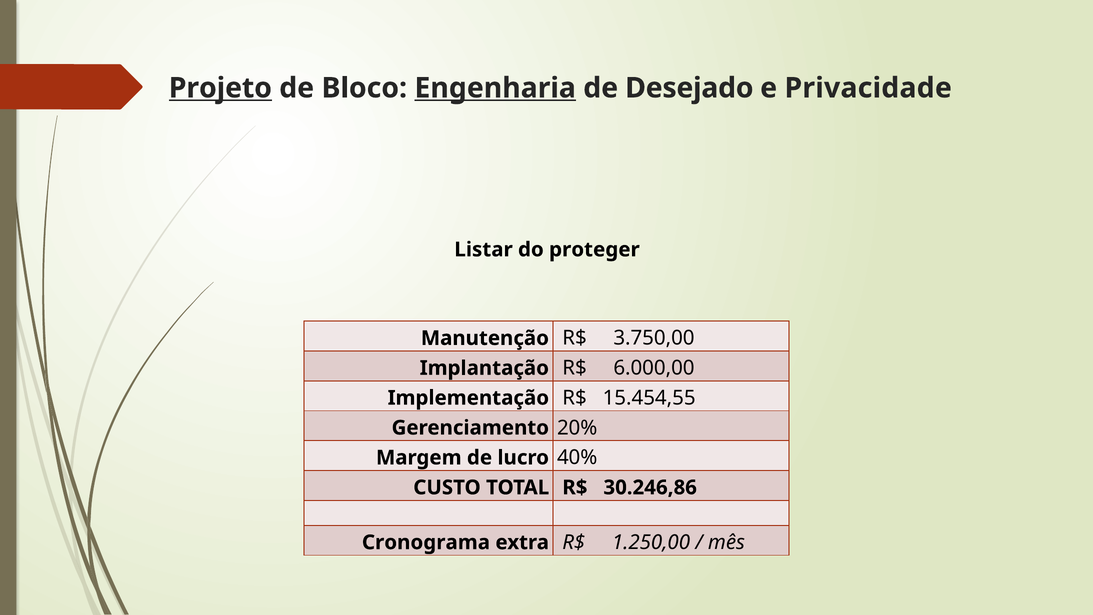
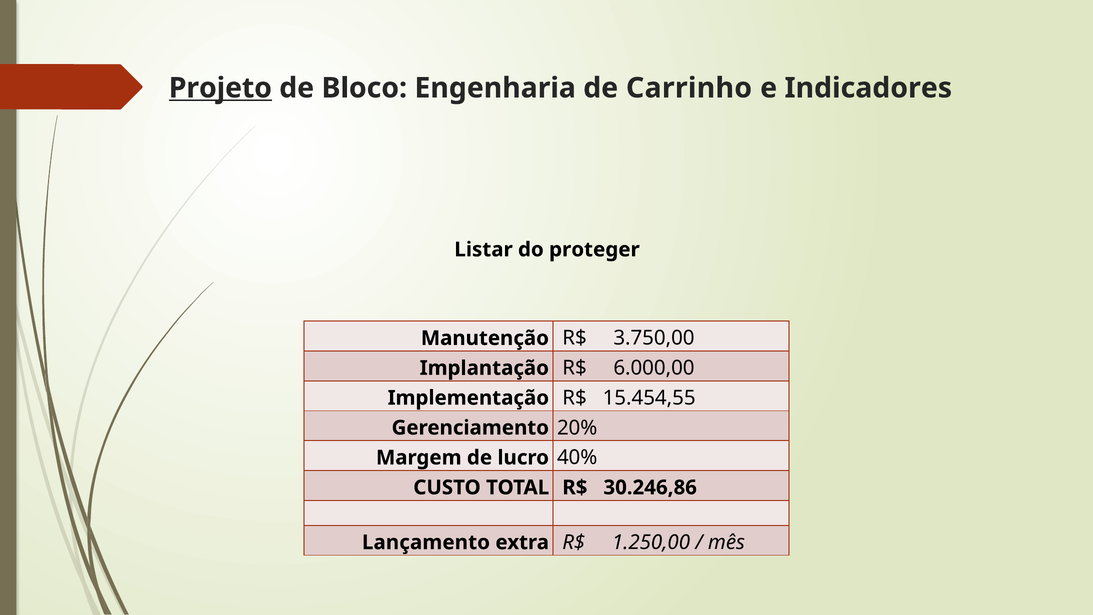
Engenharia underline: present -> none
Desejado: Desejado -> Carrinho
Privacidade: Privacidade -> Indicadores
Cronograma: Cronograma -> Lançamento
